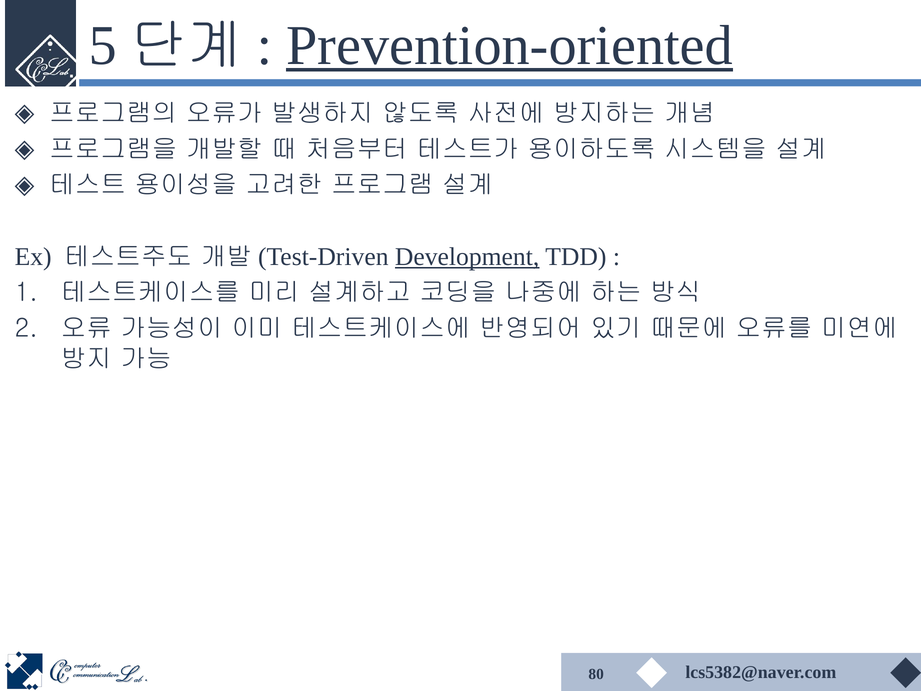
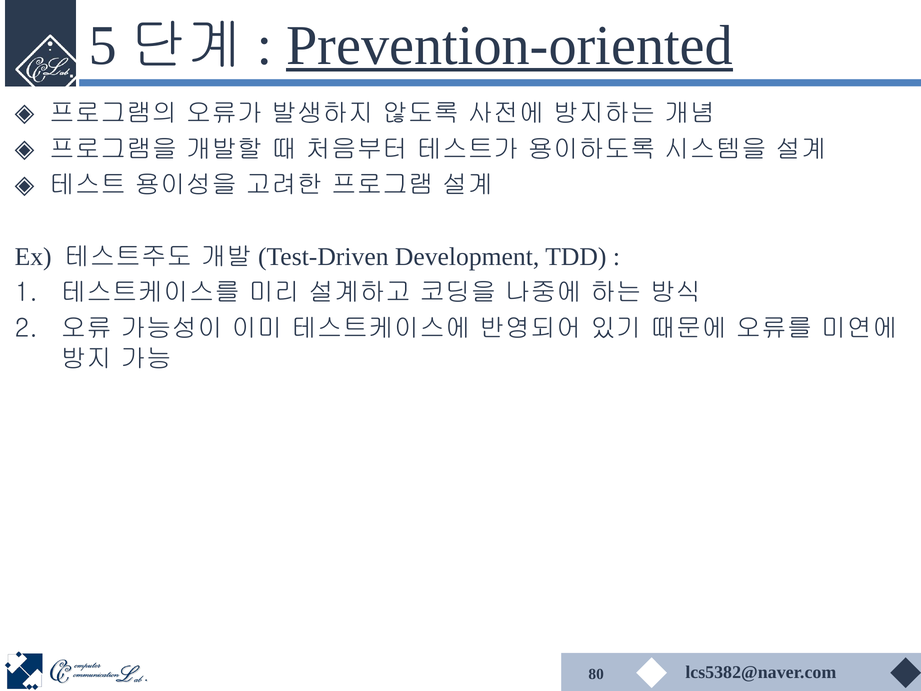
Development underline: present -> none
